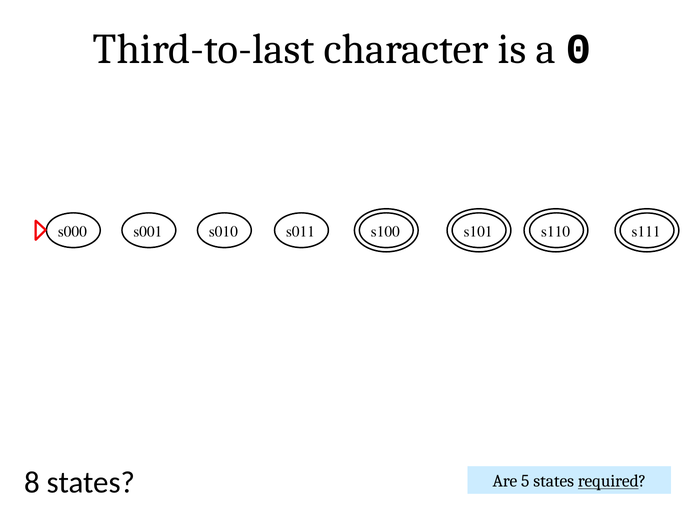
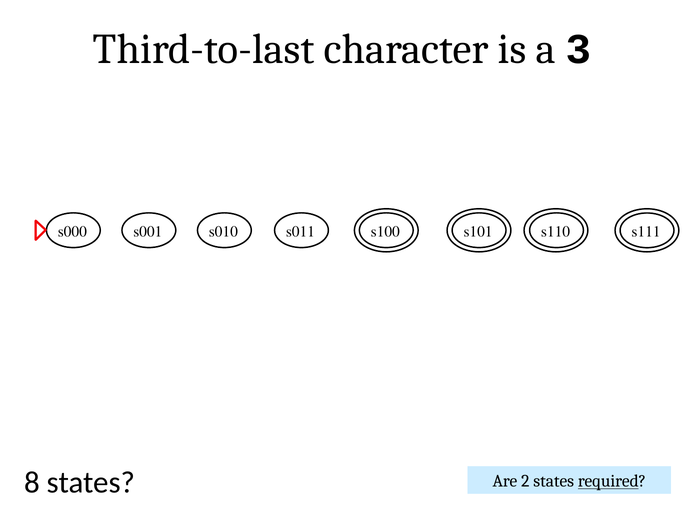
0: 0 -> 3
5: 5 -> 2
